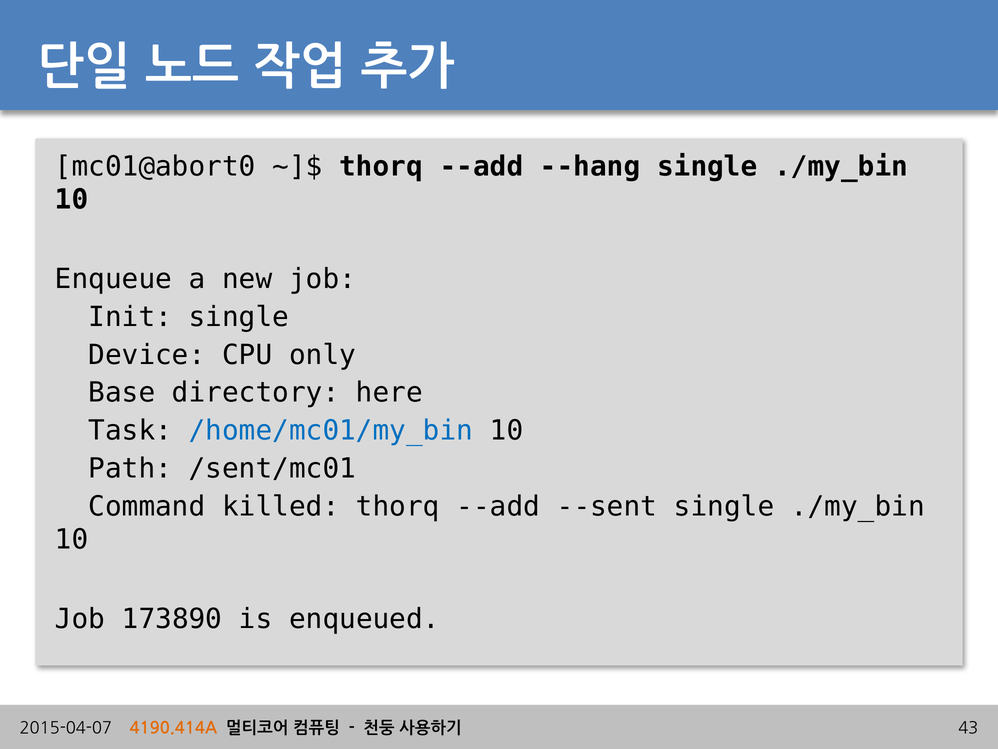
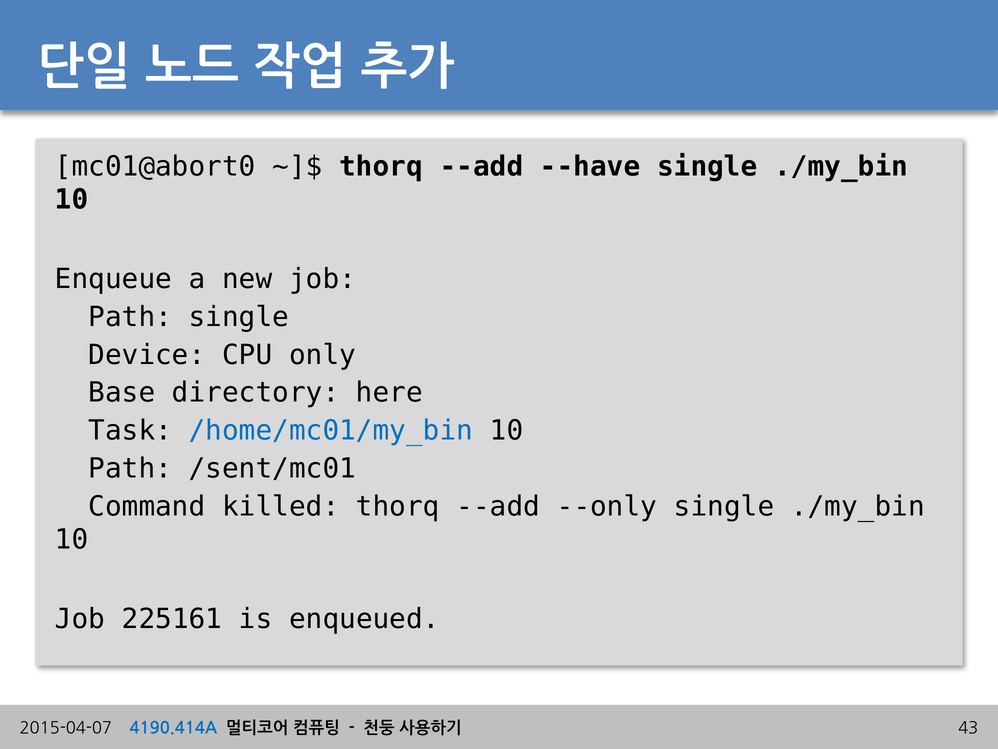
--hang: --hang -> --have
Init at (130, 317): Init -> Path
--sent: --sent -> --only
173890: 173890 -> 225161
4190.414A colour: orange -> blue
